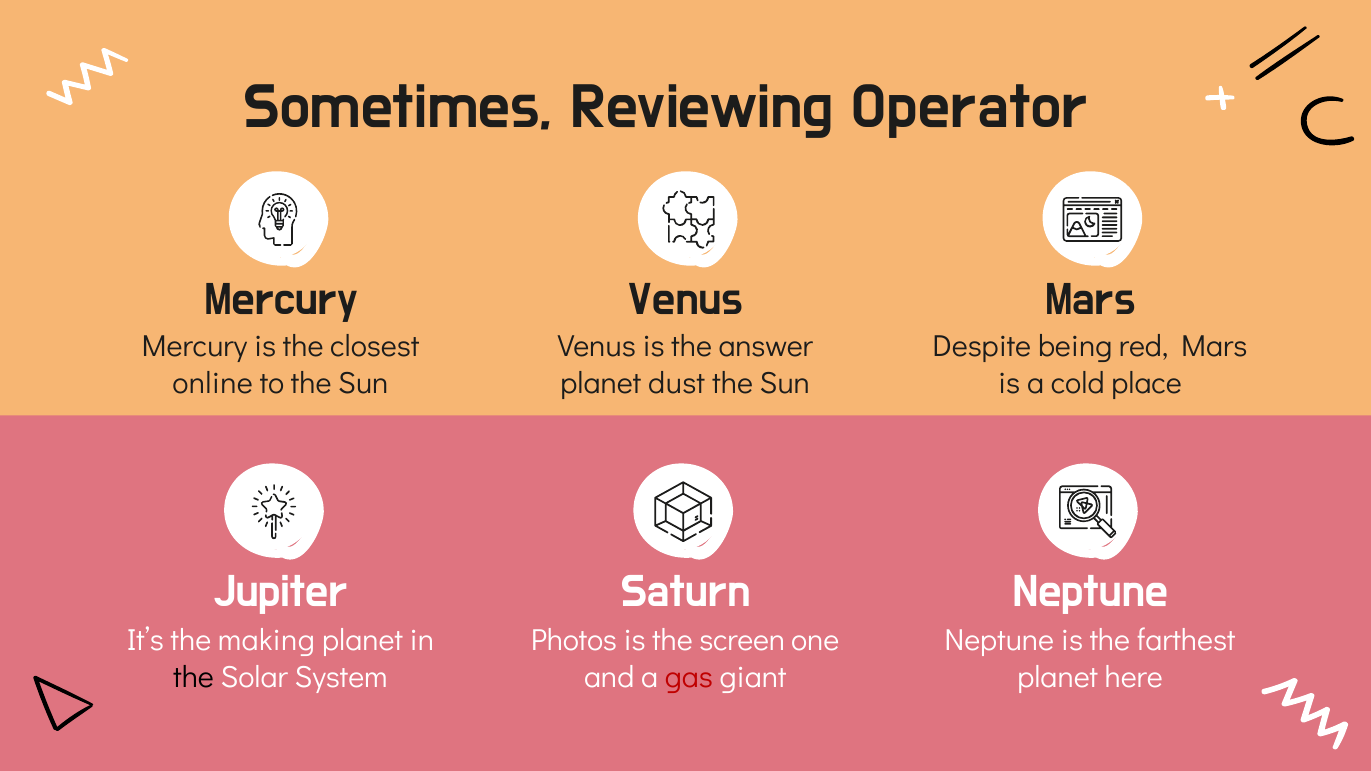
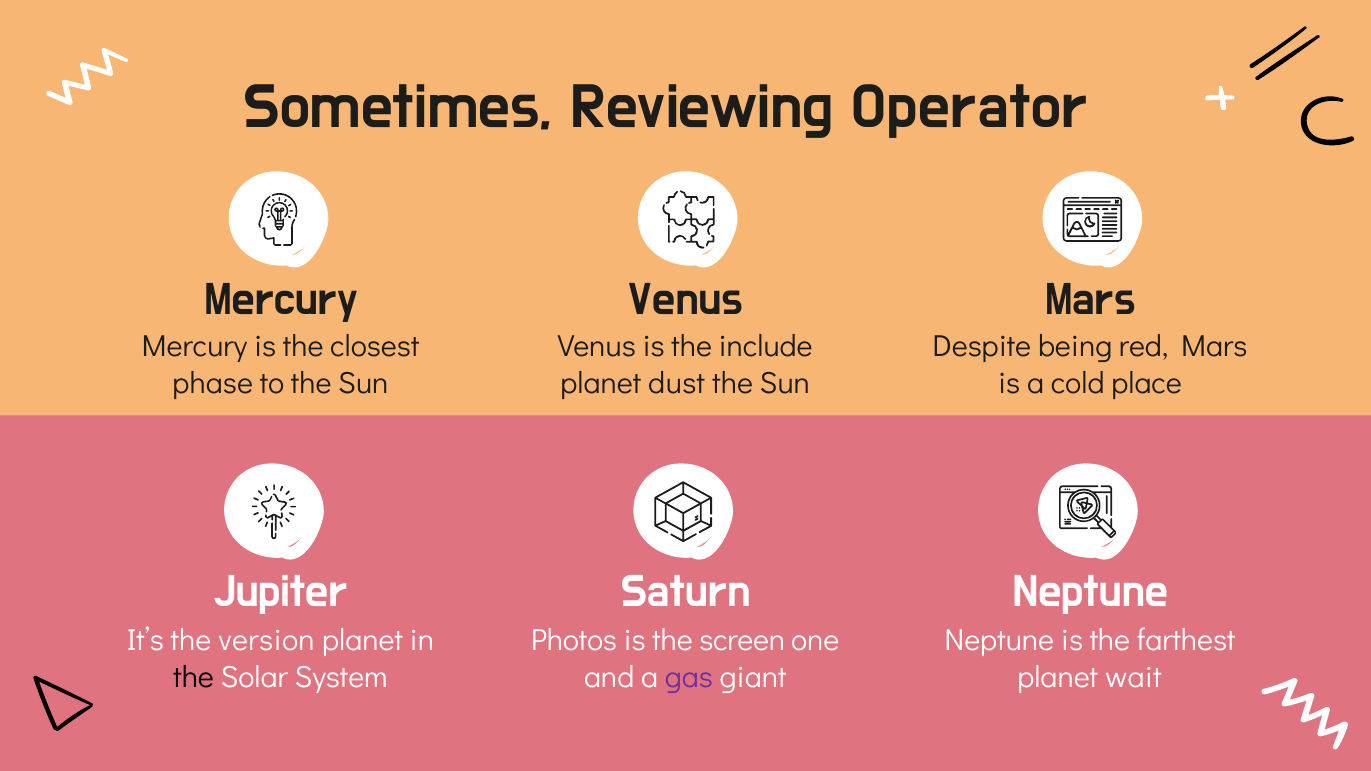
answer: answer -> include
online: online -> phase
making: making -> version
gas colour: red -> purple
here: here -> wait
